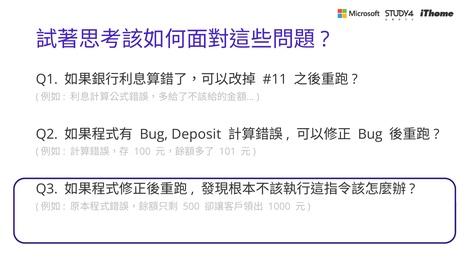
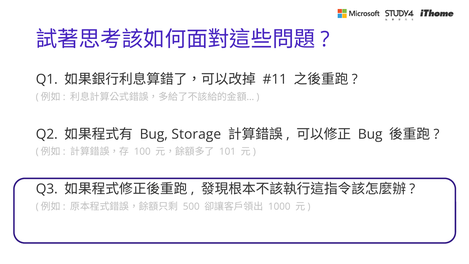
Deposit: Deposit -> Storage
